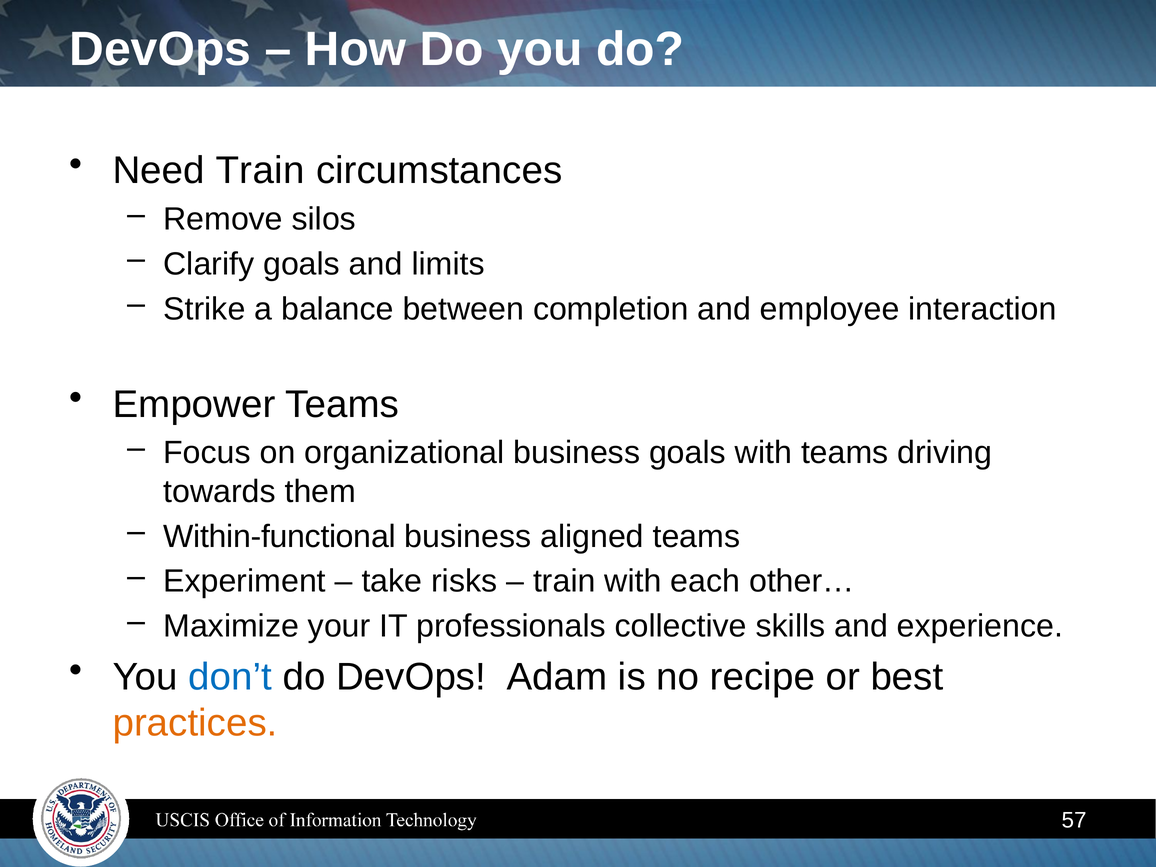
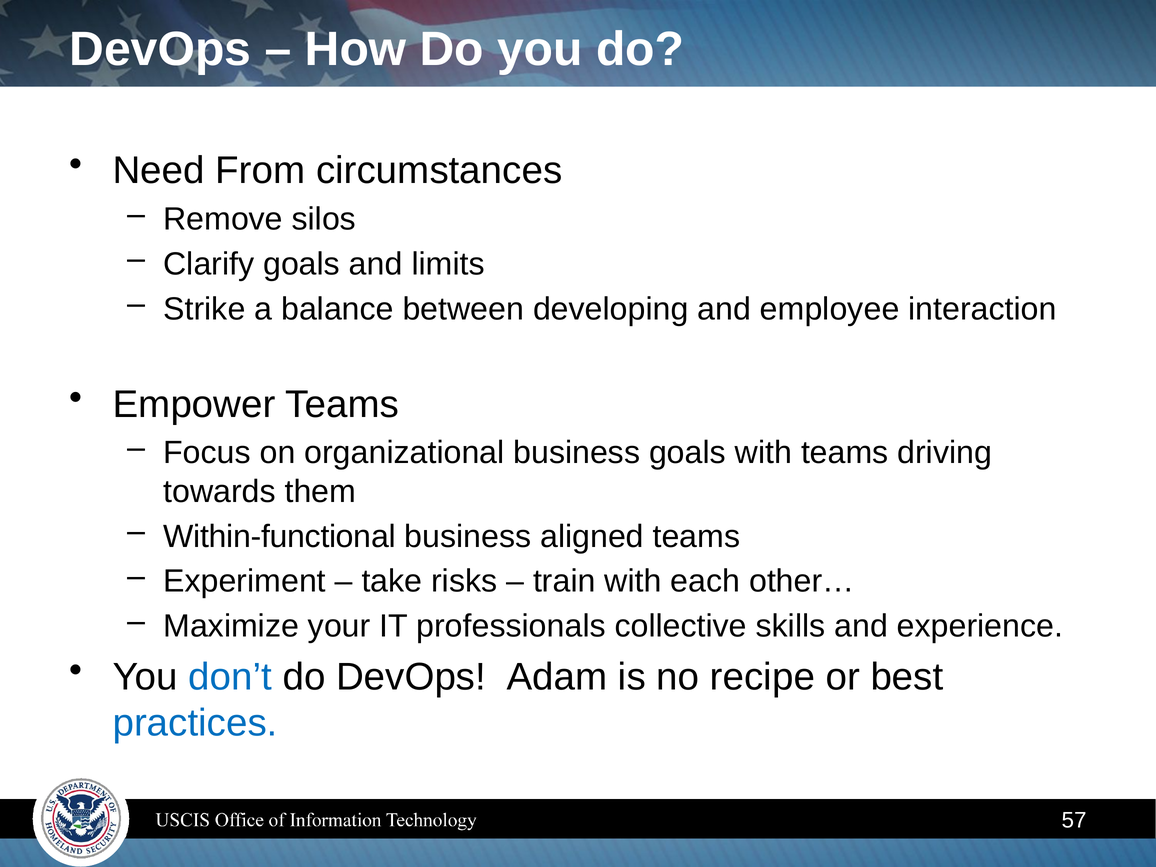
Need Train: Train -> From
completion: completion -> developing
practices colour: orange -> blue
